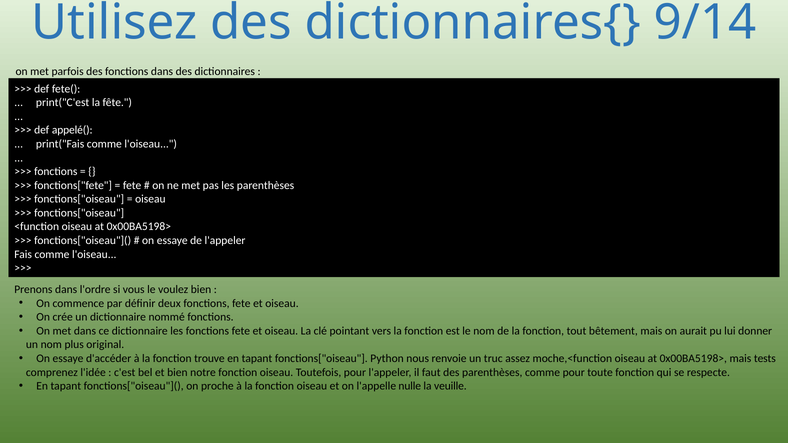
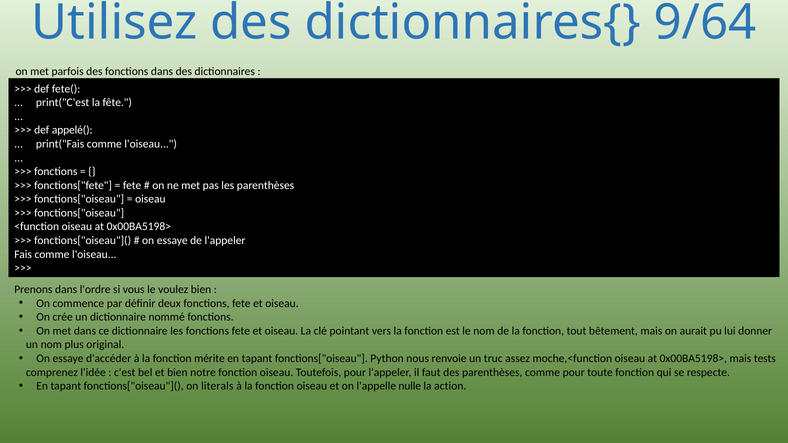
9/14: 9/14 -> 9/64
trouve: trouve -> mérite
proche: proche -> literals
veuille: veuille -> action
